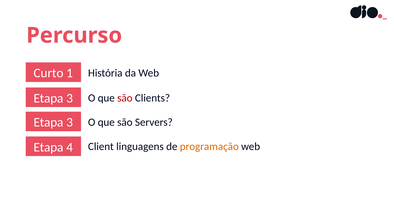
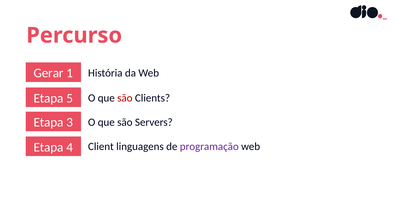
Curto: Curto -> Gerar
3 at (70, 98): 3 -> 5
programação colour: orange -> purple
